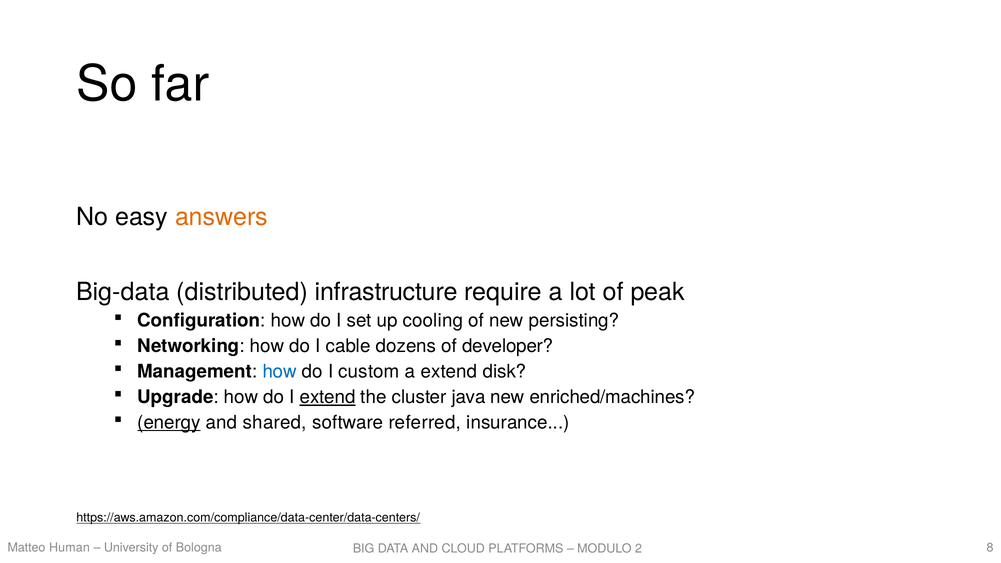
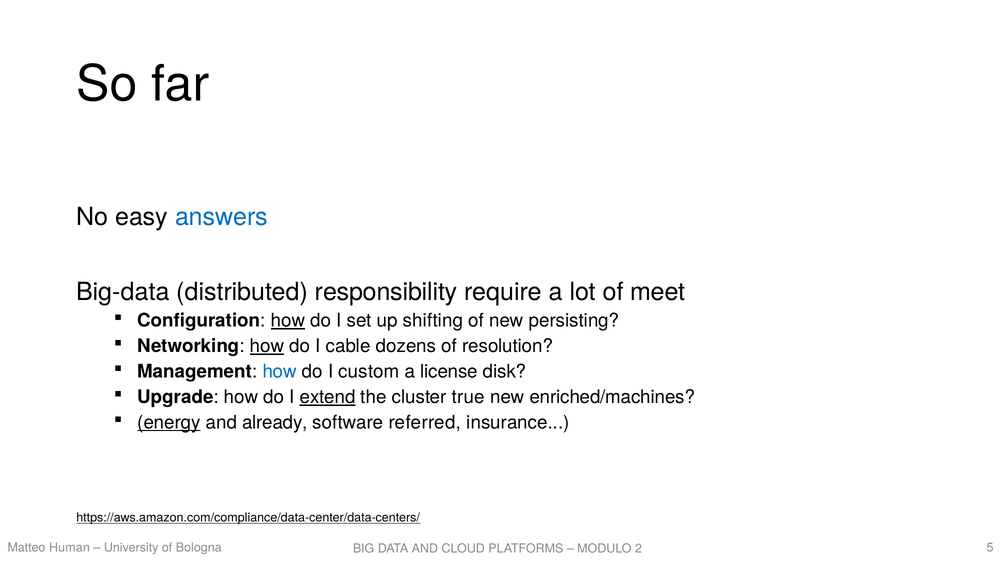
answers colour: orange -> blue
infrastructure: infrastructure -> responsibility
peak: peak -> meet
how at (288, 321) underline: none -> present
cooling: cooling -> shifting
how at (267, 346) underline: none -> present
developer: developer -> resolution
a extend: extend -> license
java: java -> true
shared: shared -> already
8: 8 -> 5
